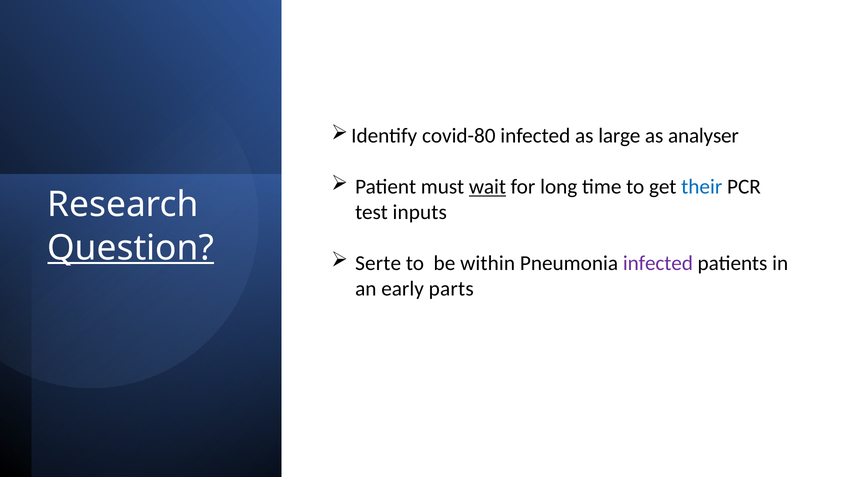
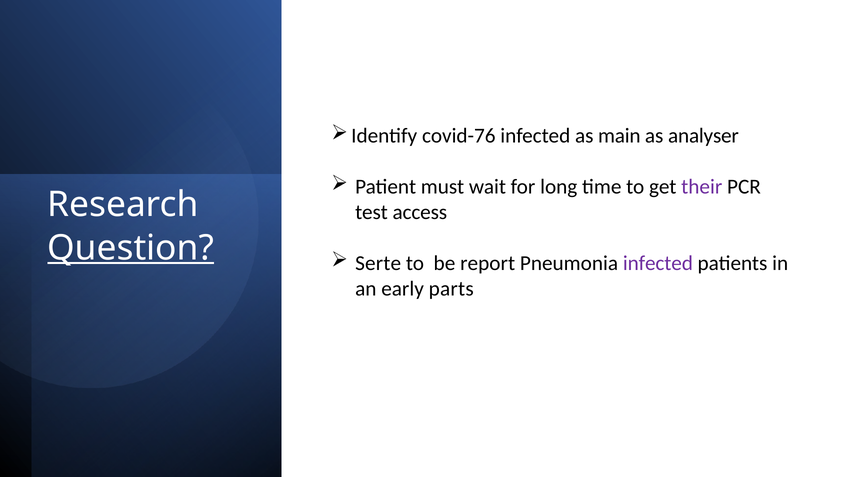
covid-80: covid-80 -> covid-76
large: large -> main
wait underline: present -> none
their colour: blue -> purple
inputs: inputs -> access
within: within -> report
